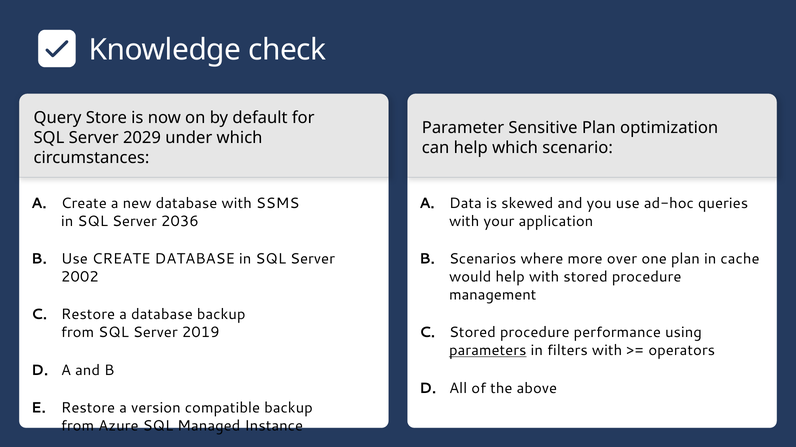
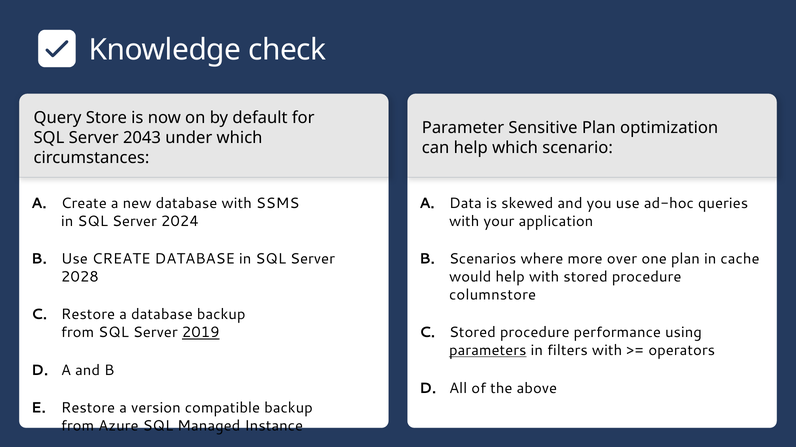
2029: 2029 -> 2043
2036: 2036 -> 2024
2002: 2002 -> 2028
management: management -> columnstore
2019 underline: none -> present
